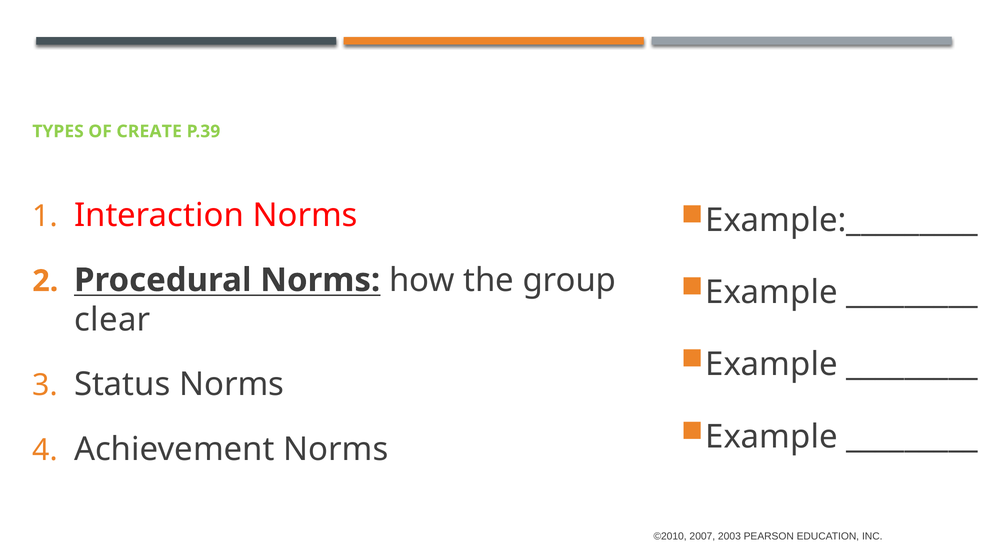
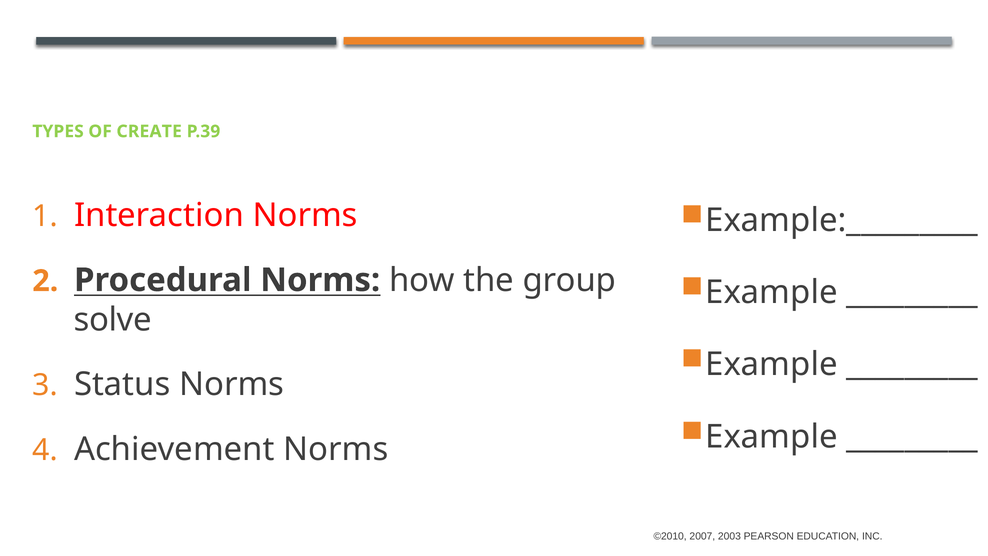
clear: clear -> solve
